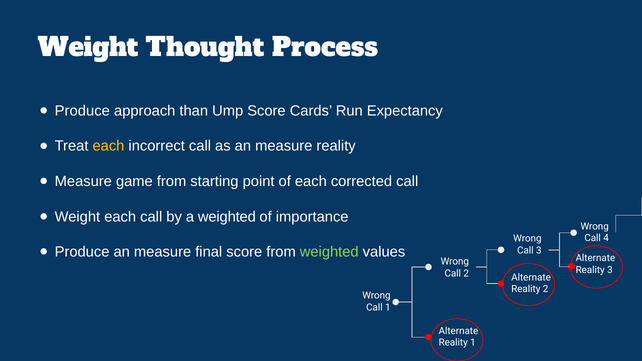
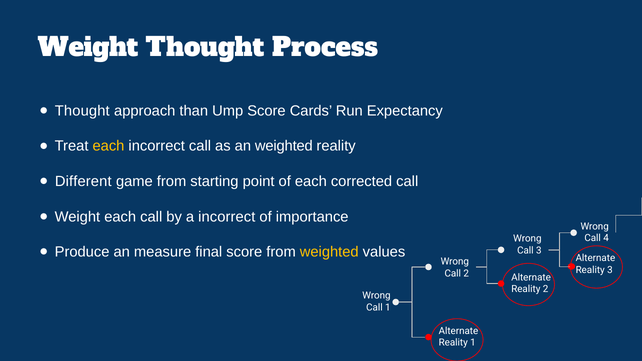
Produce at (82, 111): Produce -> Thought
as an measure: measure -> weighted
Measure at (83, 181): Measure -> Different
a weighted: weighted -> incorrect
weighted at (329, 252) colour: light green -> yellow
